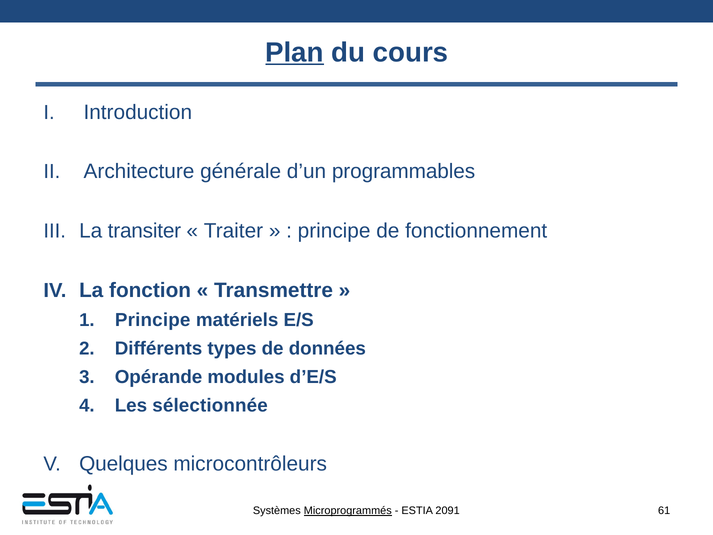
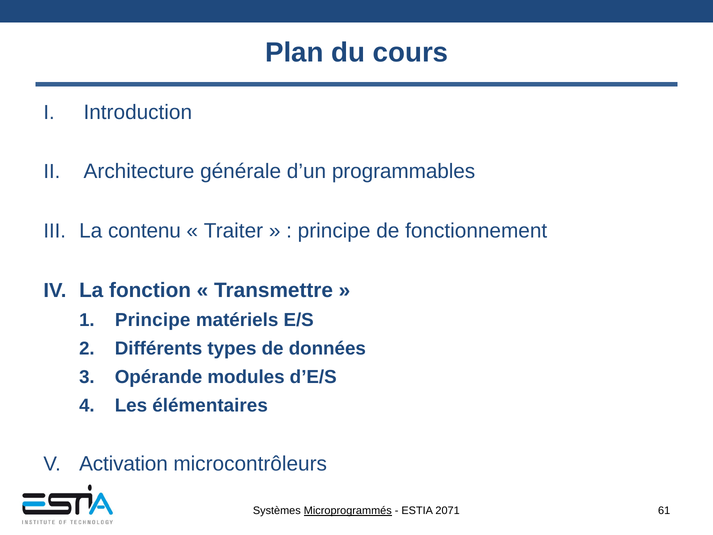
Plan underline: present -> none
transiter: transiter -> contenu
sélectionnée: sélectionnée -> élémentaires
Quelques: Quelques -> Activation
2091: 2091 -> 2071
